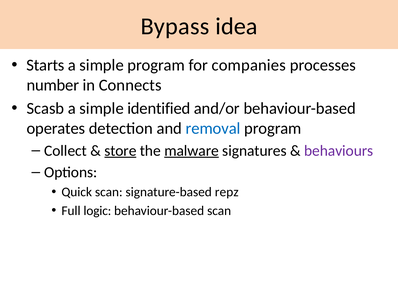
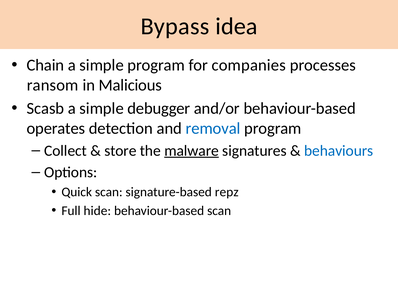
Starts: Starts -> Chain
number: number -> ransom
Connects: Connects -> Malicious
identified: identified -> debugger
store underline: present -> none
behaviours colour: purple -> blue
logic: logic -> hide
